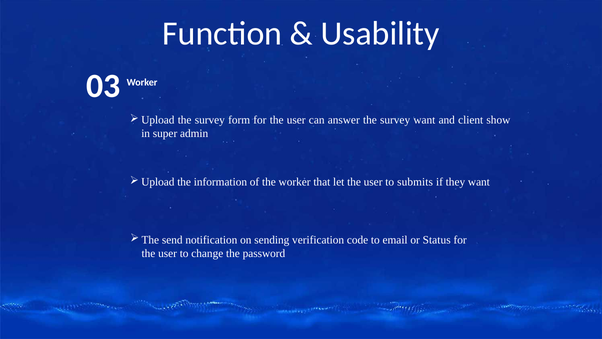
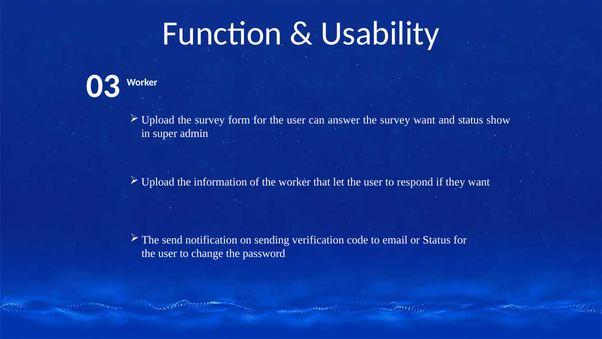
and client: client -> status
submits: submits -> respond
